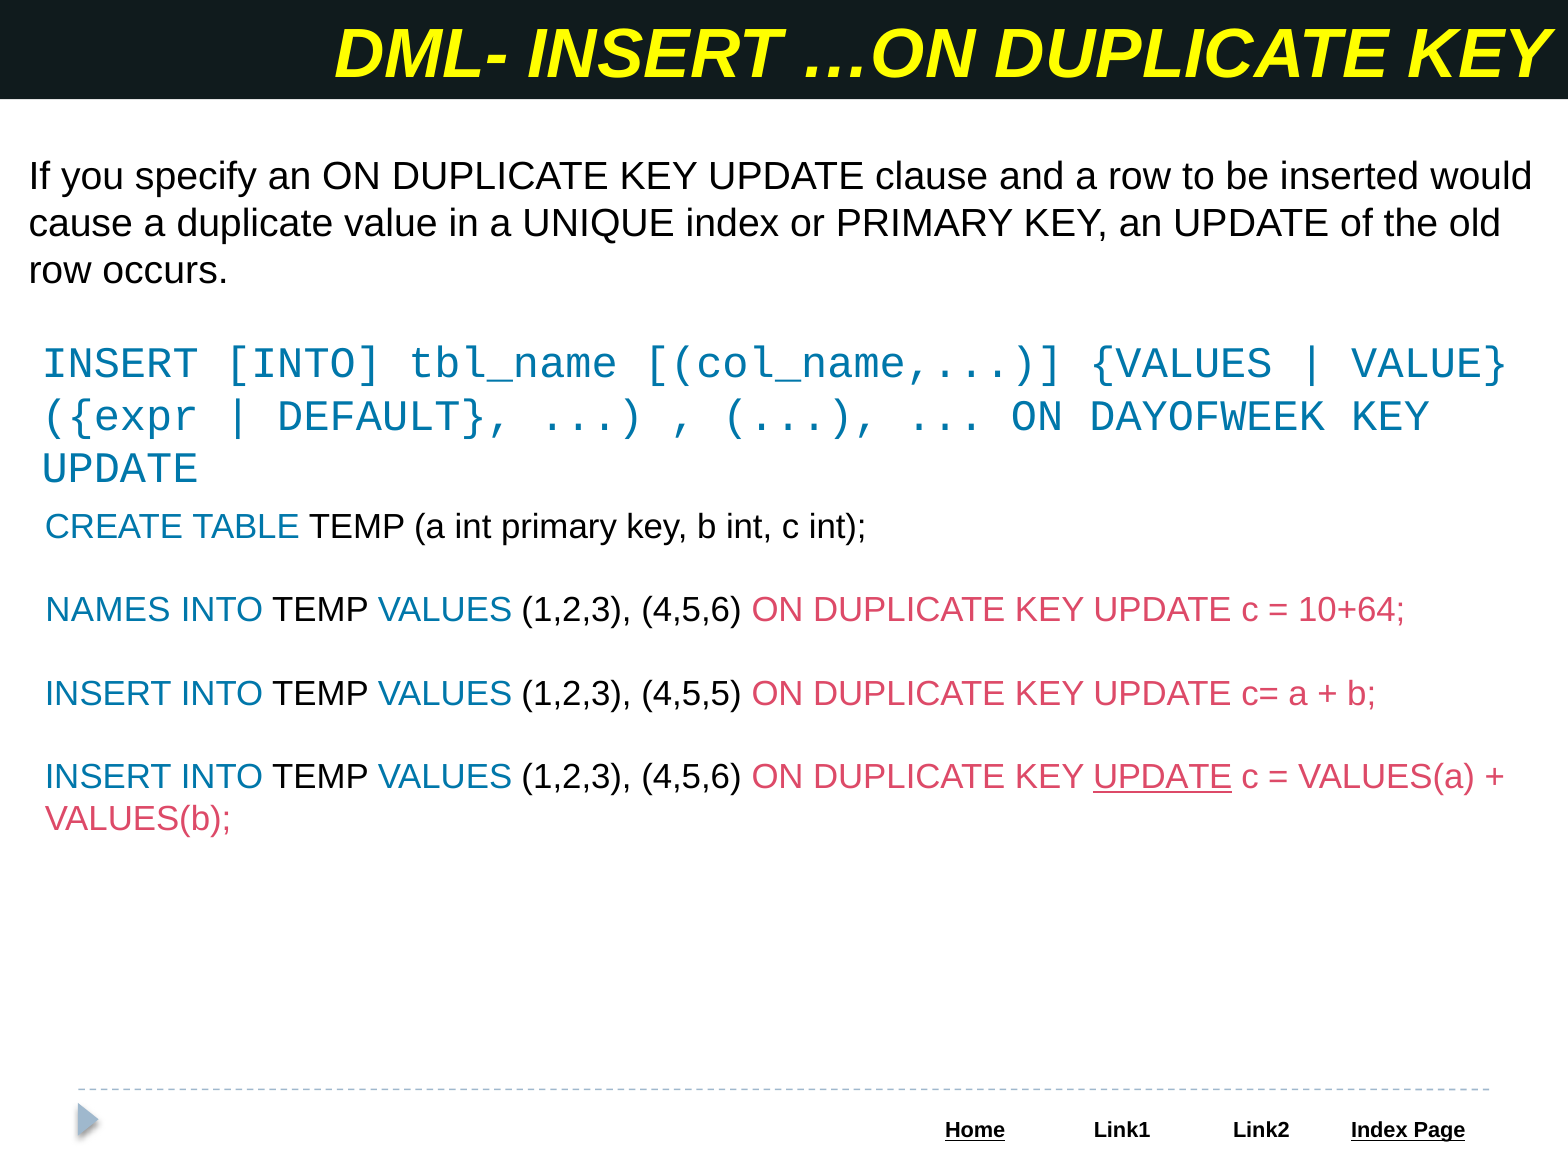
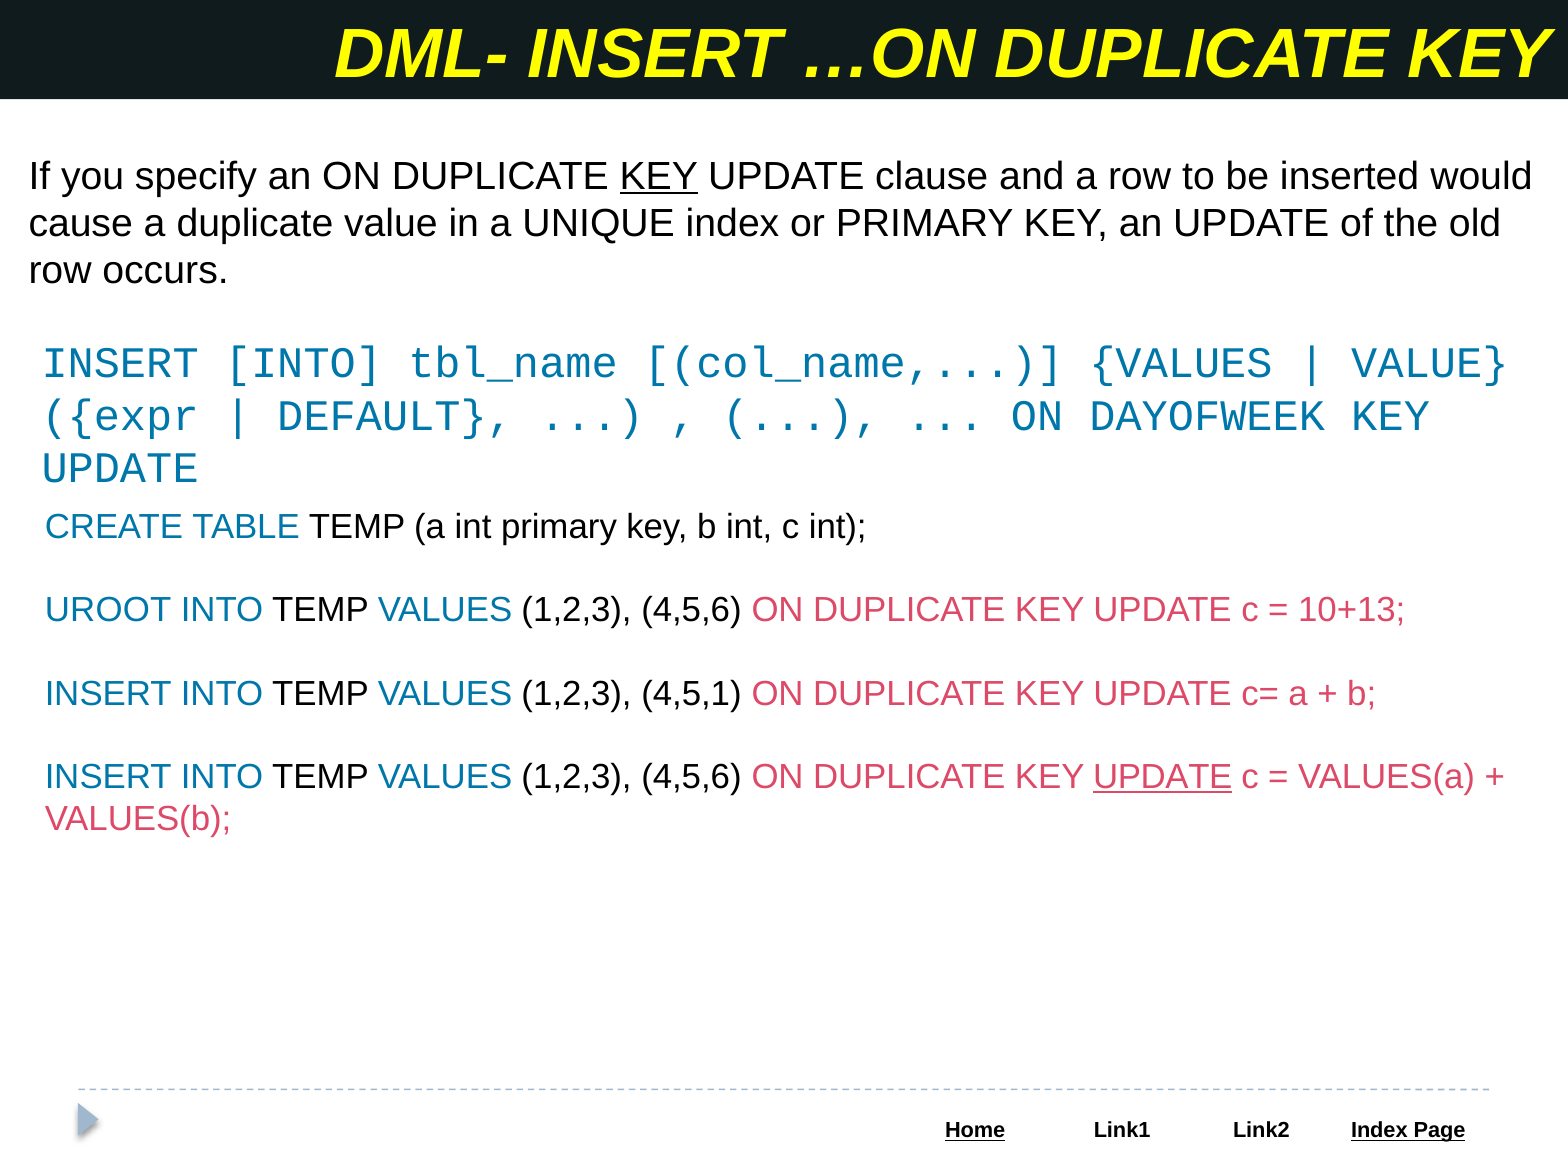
KEY at (659, 176) underline: none -> present
NAMES: NAMES -> UROOT
10+64: 10+64 -> 10+13
4,5,5: 4,5,5 -> 4,5,1
